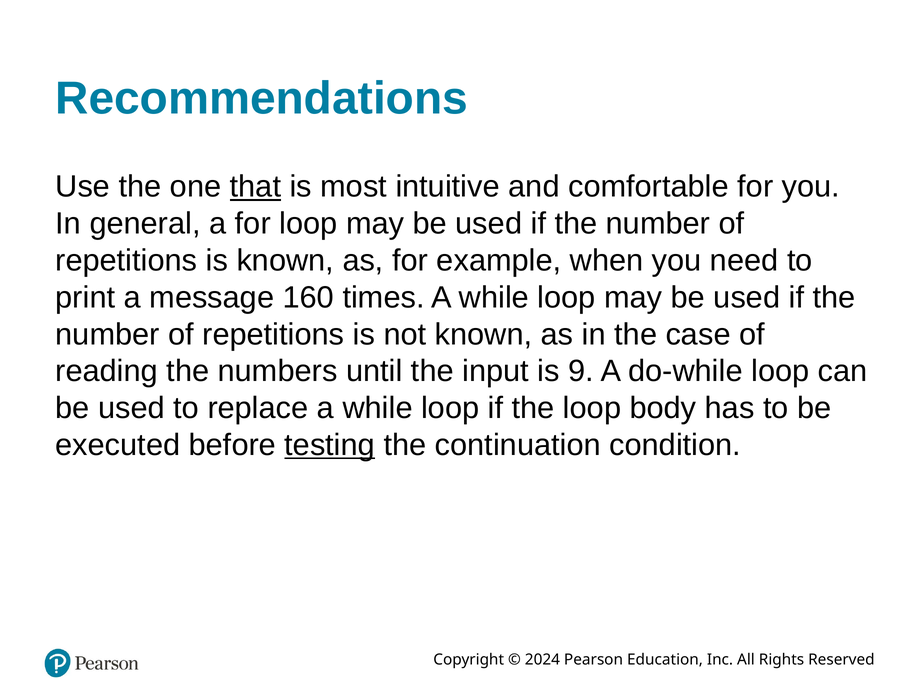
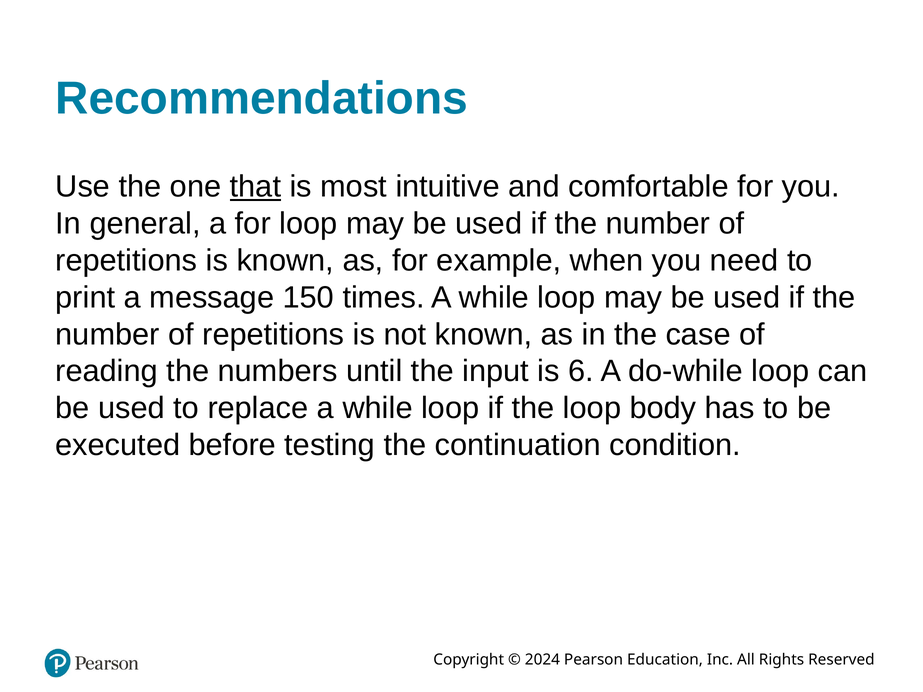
160: 160 -> 150
9: 9 -> 6
testing underline: present -> none
